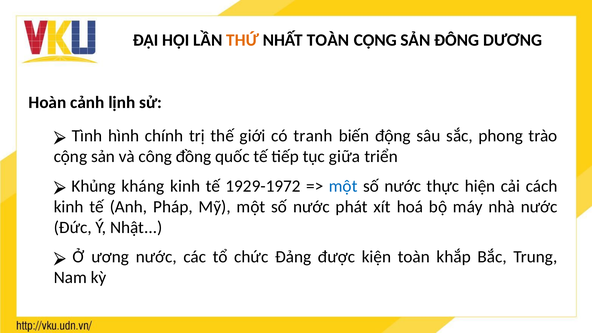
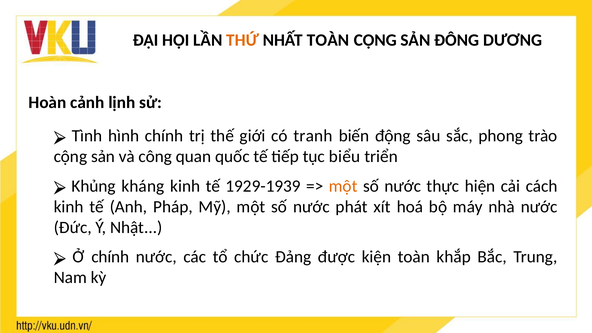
đồng: đồng -> quan
giữa: giữa -> biểu
1929-1972: 1929-1972 -> 1929-1939
một at (343, 186) colour: blue -> orange
Ở ương: ương -> chính
